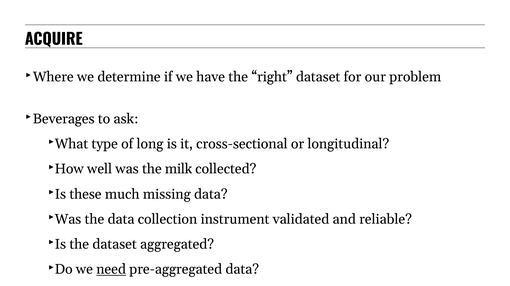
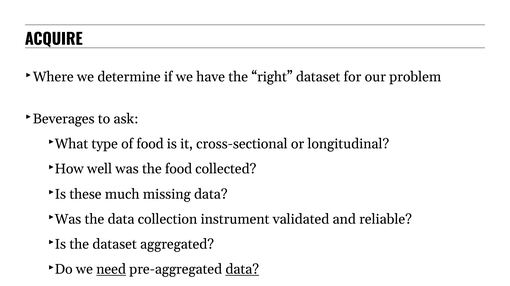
of long: long -> food
the milk: milk -> food
data at (242, 270) underline: none -> present
